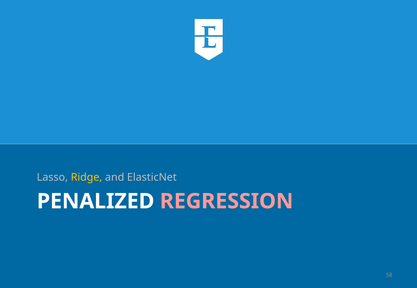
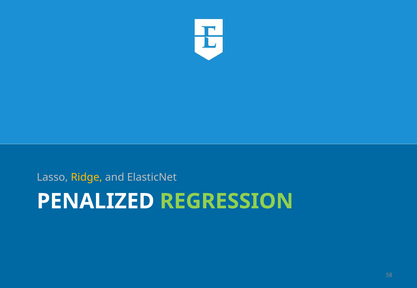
REGRESSION colour: pink -> light green
